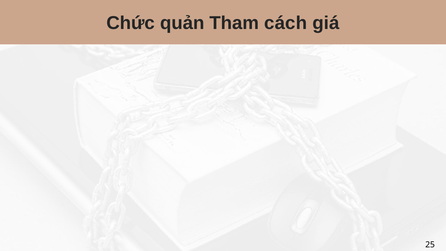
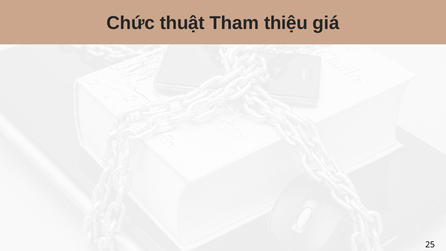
quản: quản -> thuật
cách: cách -> thiệu
